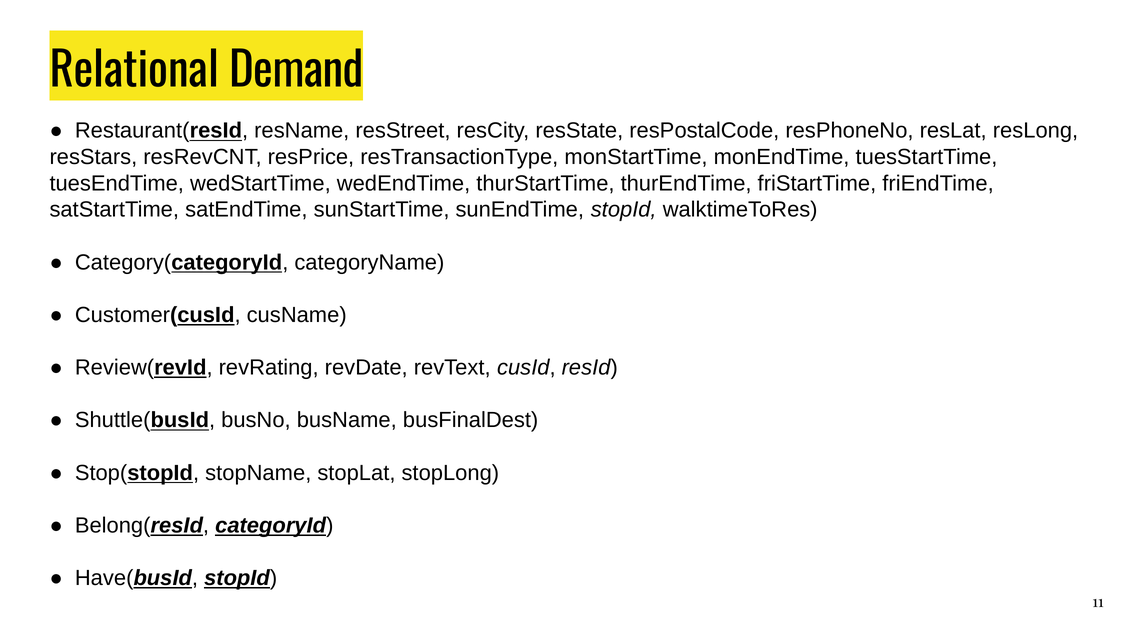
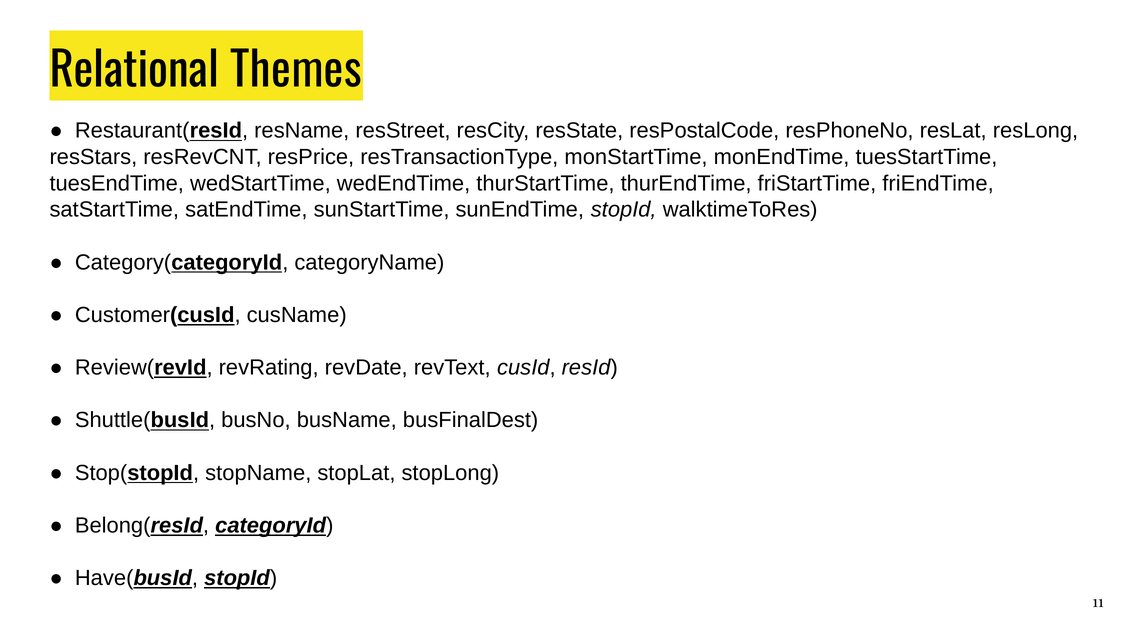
Demand: Demand -> Themes
